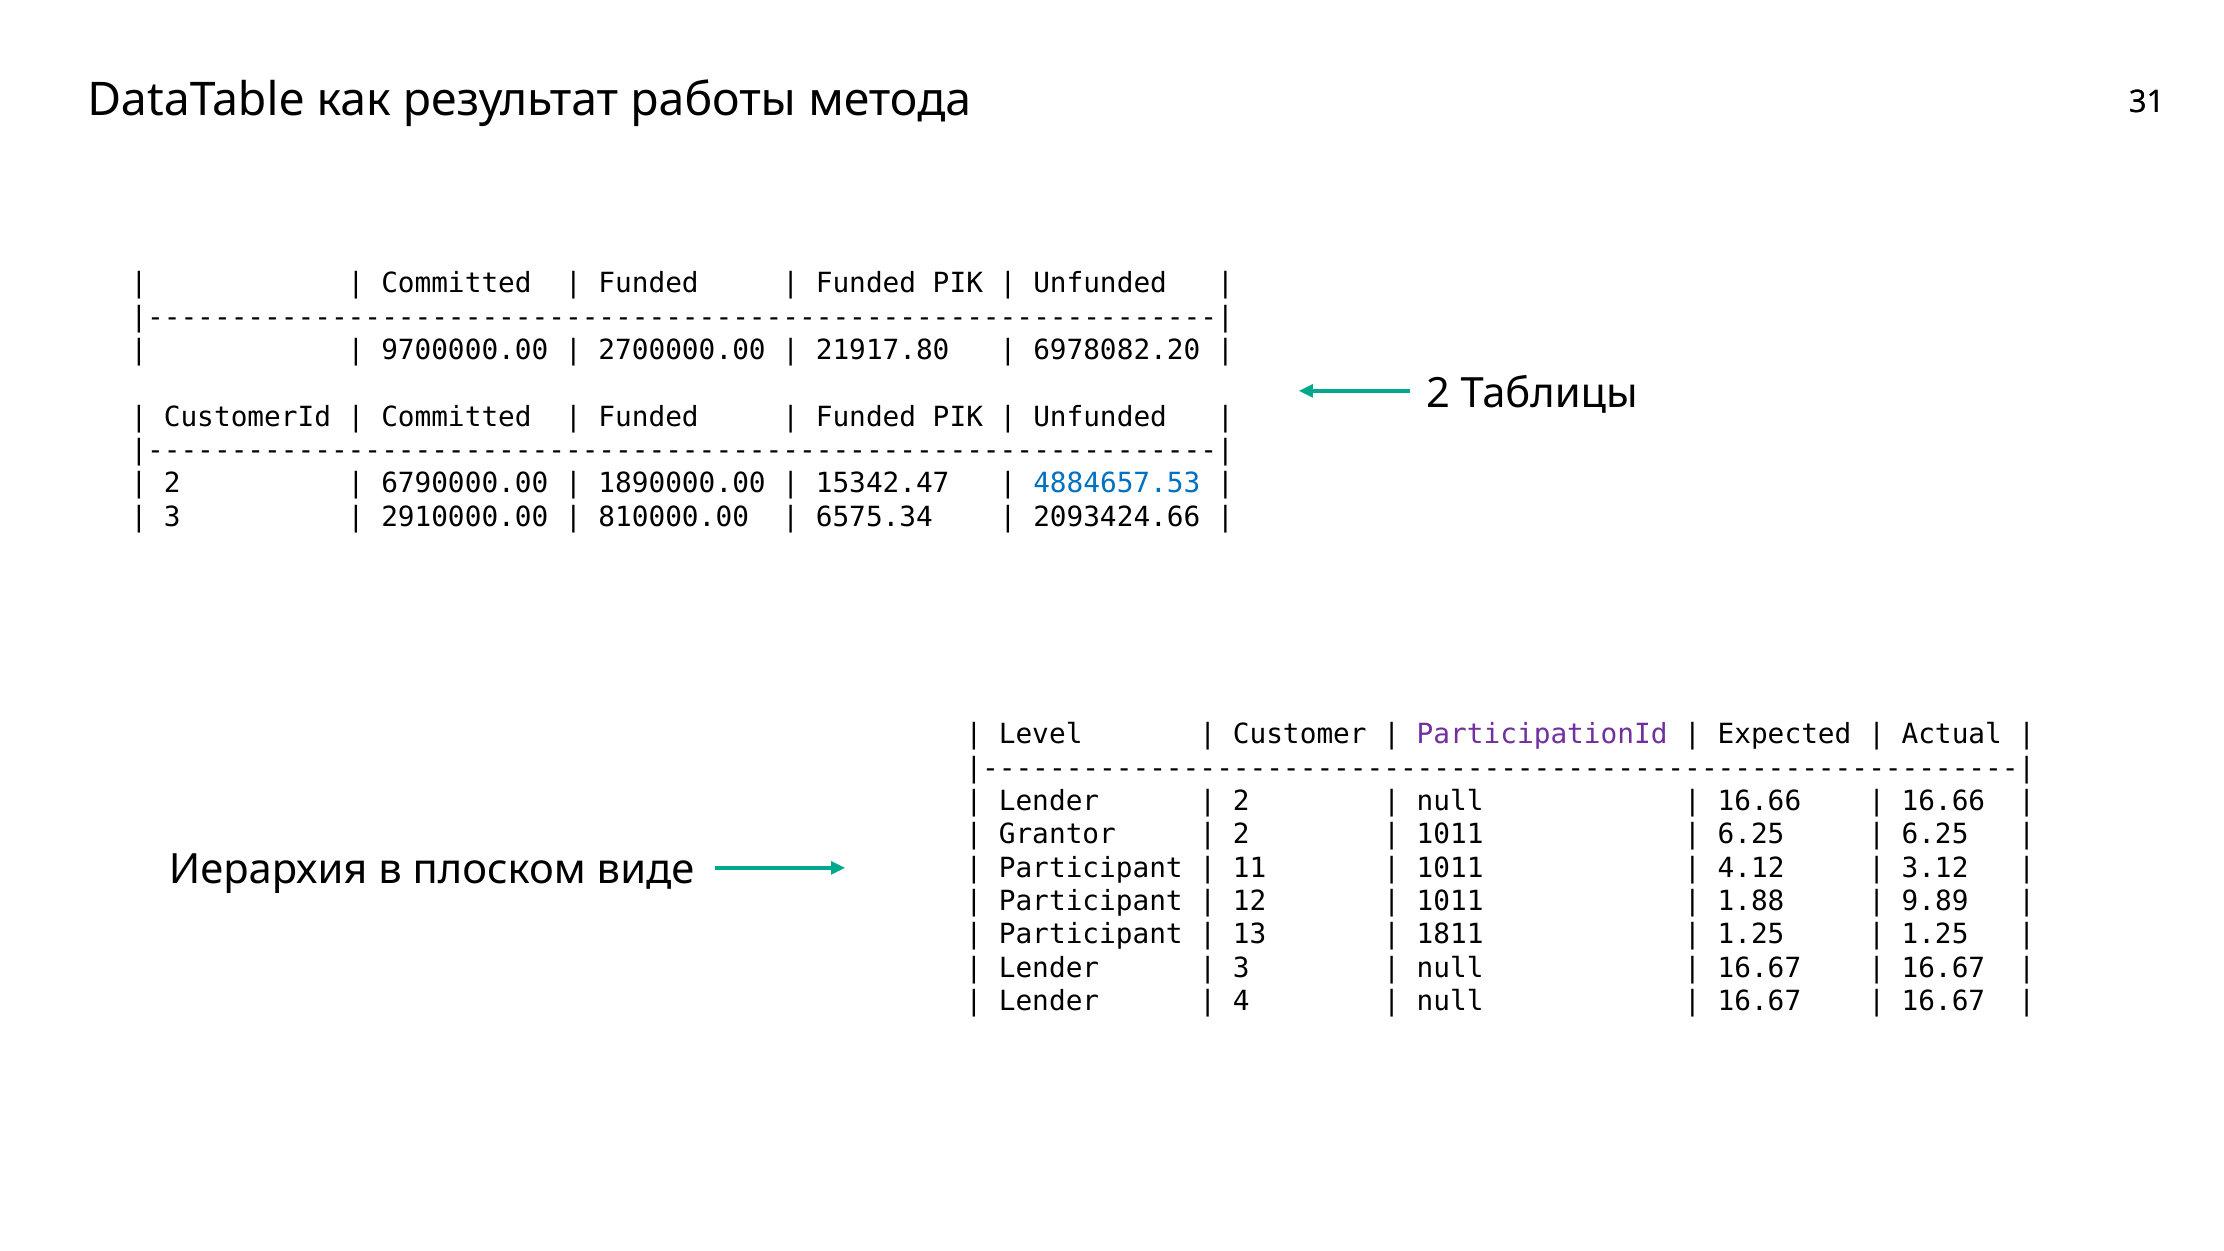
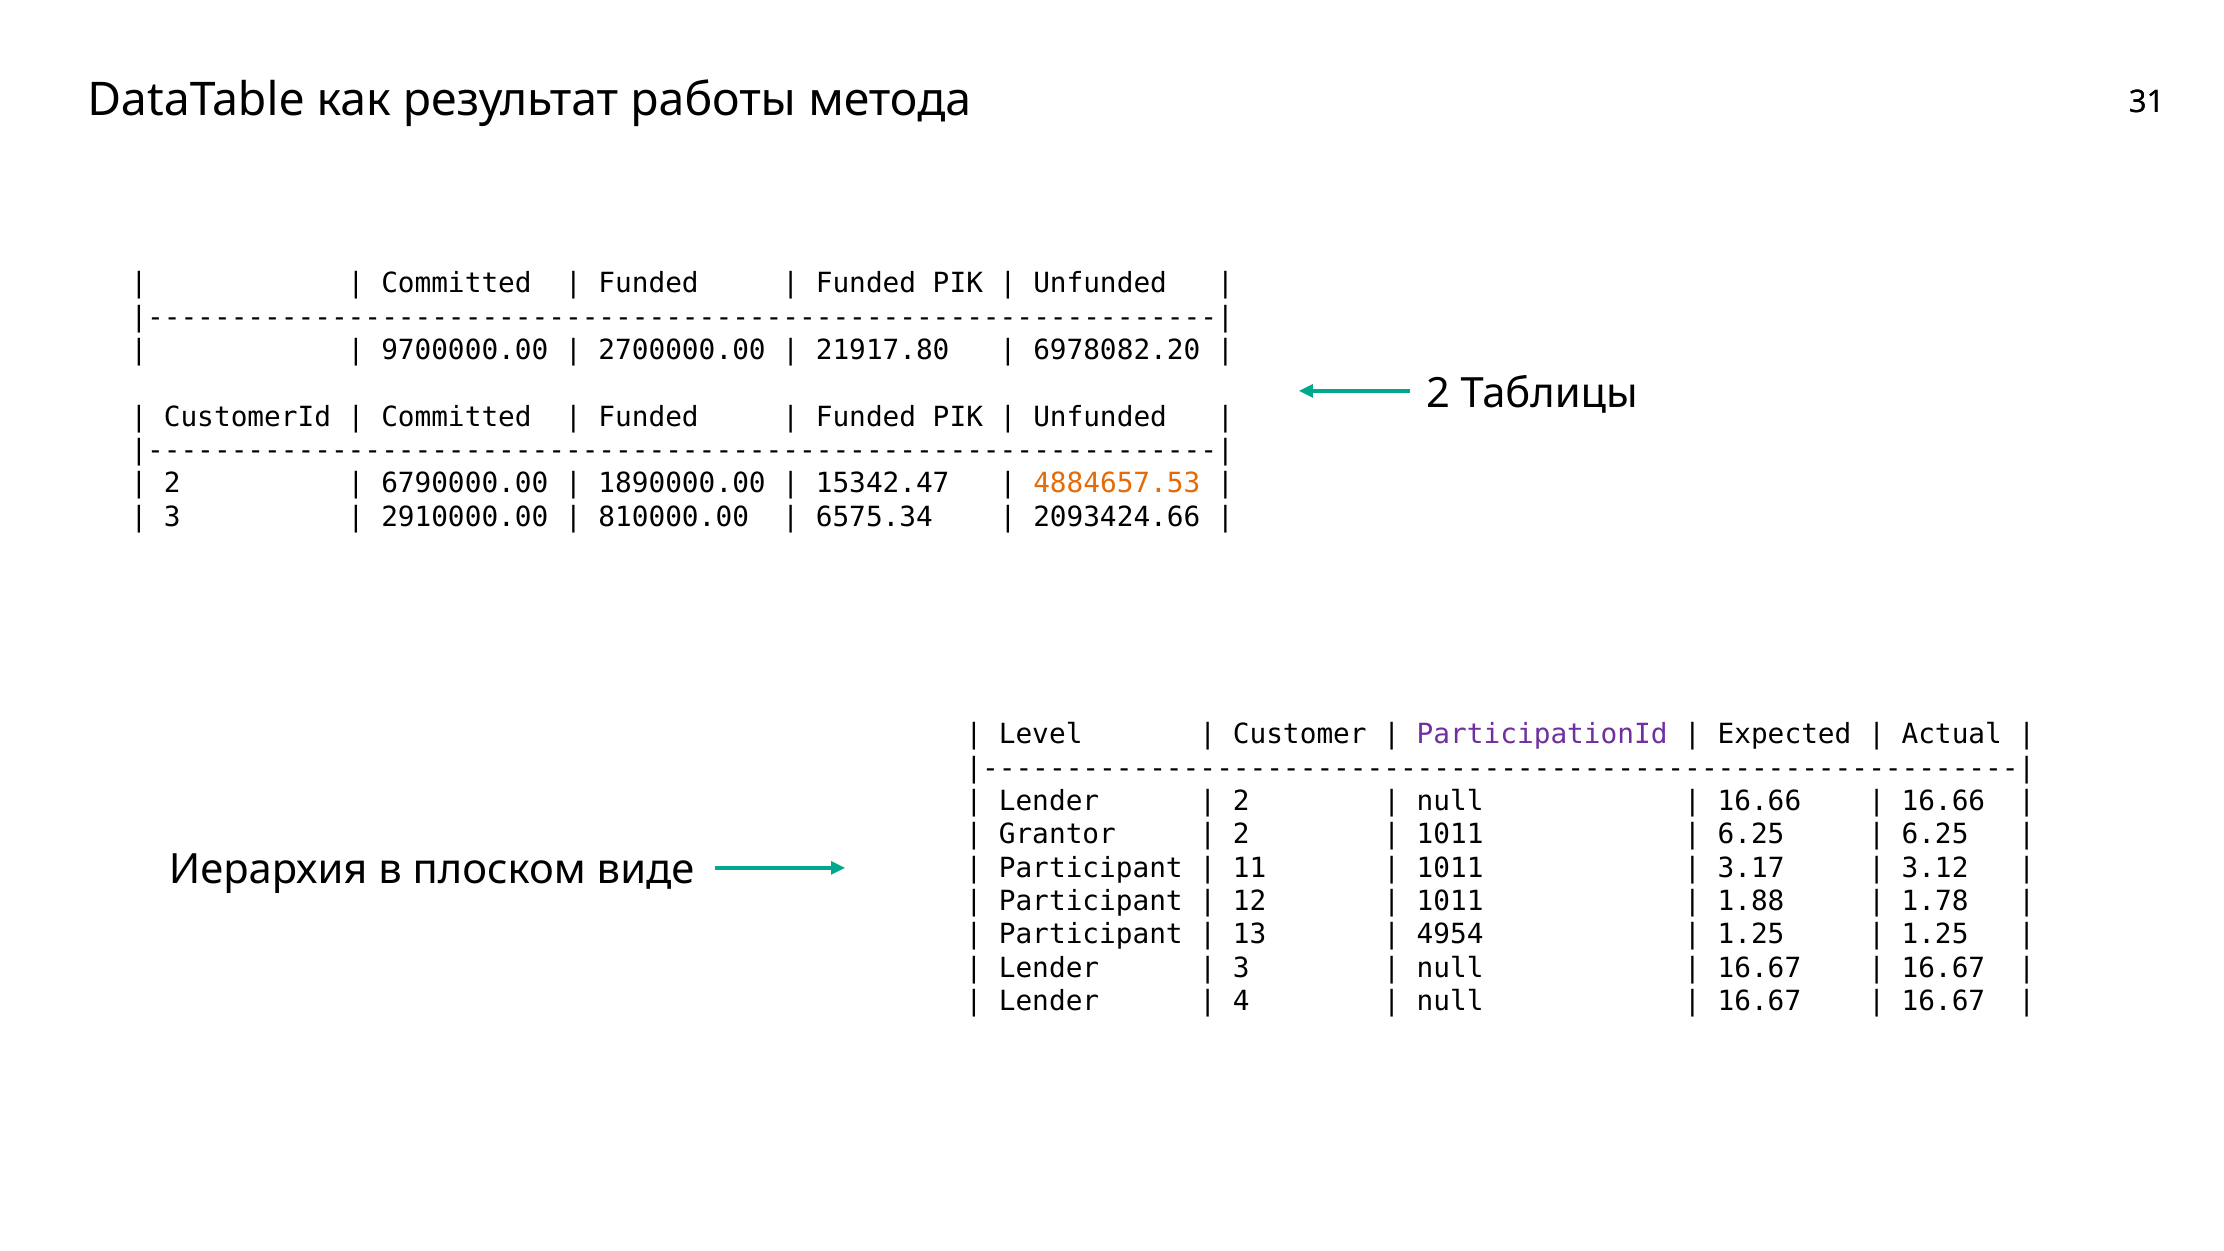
4884657.53 colour: blue -> orange
4.12: 4.12 -> 3.17
9.89: 9.89 -> 1.78
1811: 1811 -> 4954
